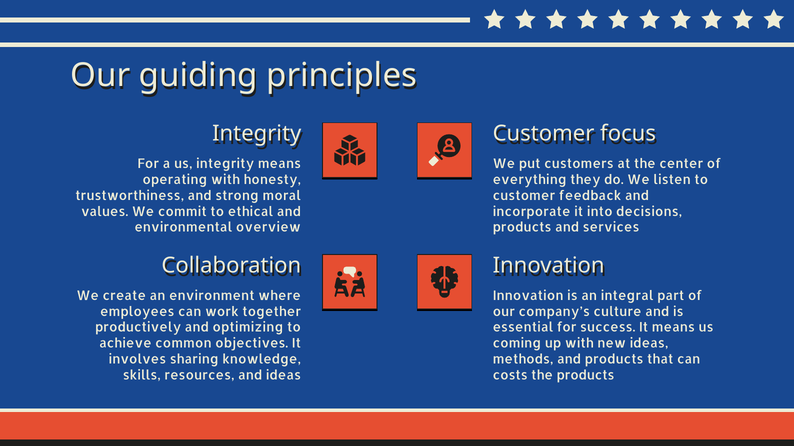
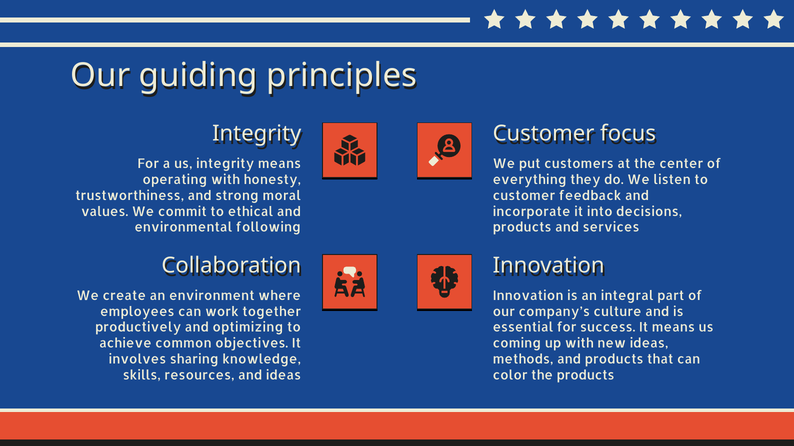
overview: overview -> following
costs: costs -> color
